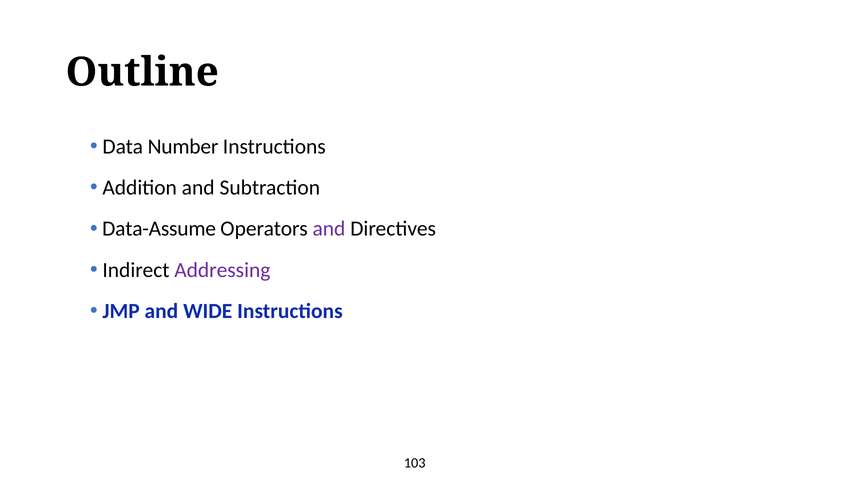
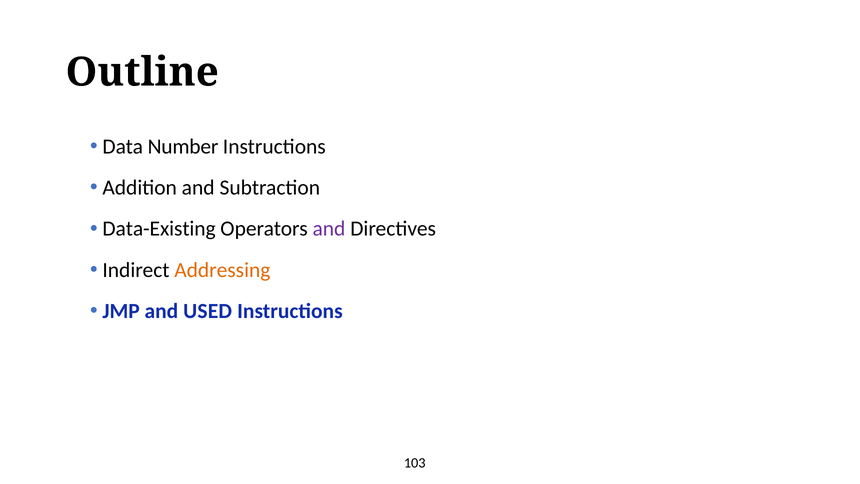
Data-Assume: Data-Assume -> Data-Existing
Addressing colour: purple -> orange
WIDE: WIDE -> USED
